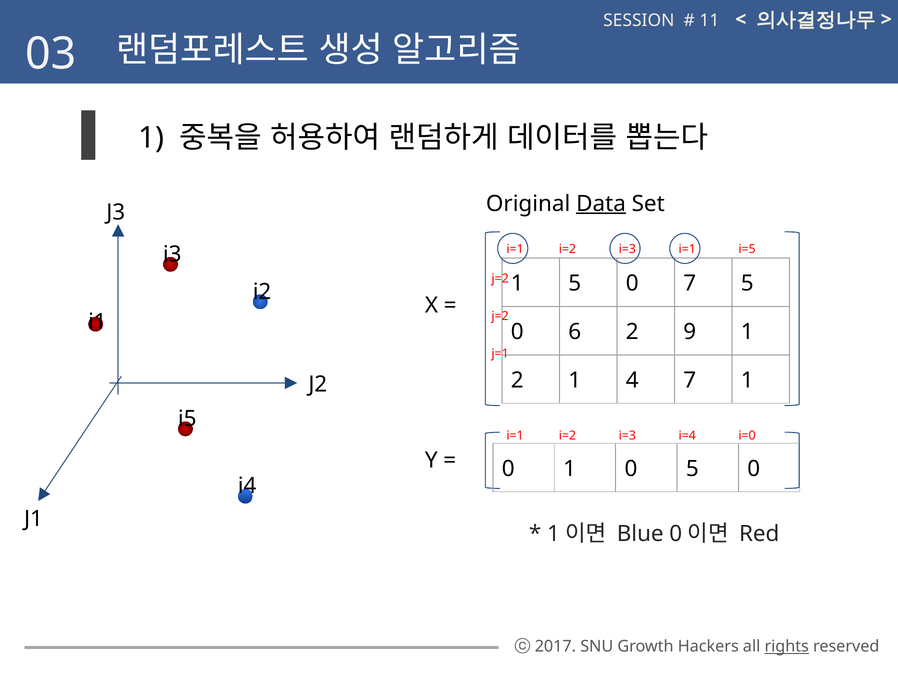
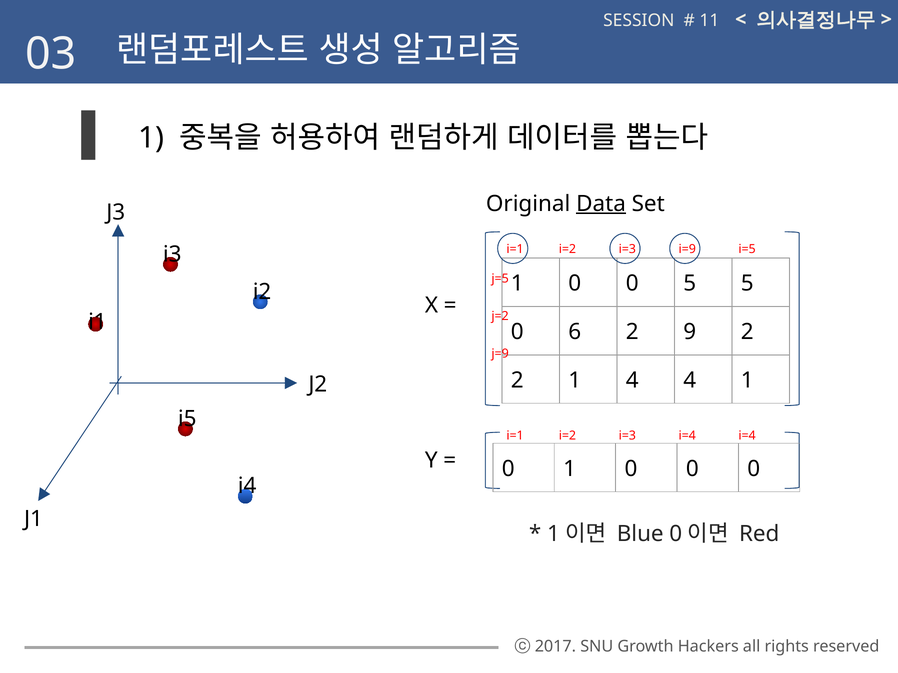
i=3 i=1: i=1 -> i=9
j=2 at (500, 279): j=2 -> j=5
5 at (575, 284): 5 -> 0
0 7: 7 -> 5
9 1: 1 -> 2
j=1: j=1 -> j=9
4 7: 7 -> 4
i=4 i=0: i=0 -> i=4
0 1 0 5: 5 -> 0
rights underline: present -> none
